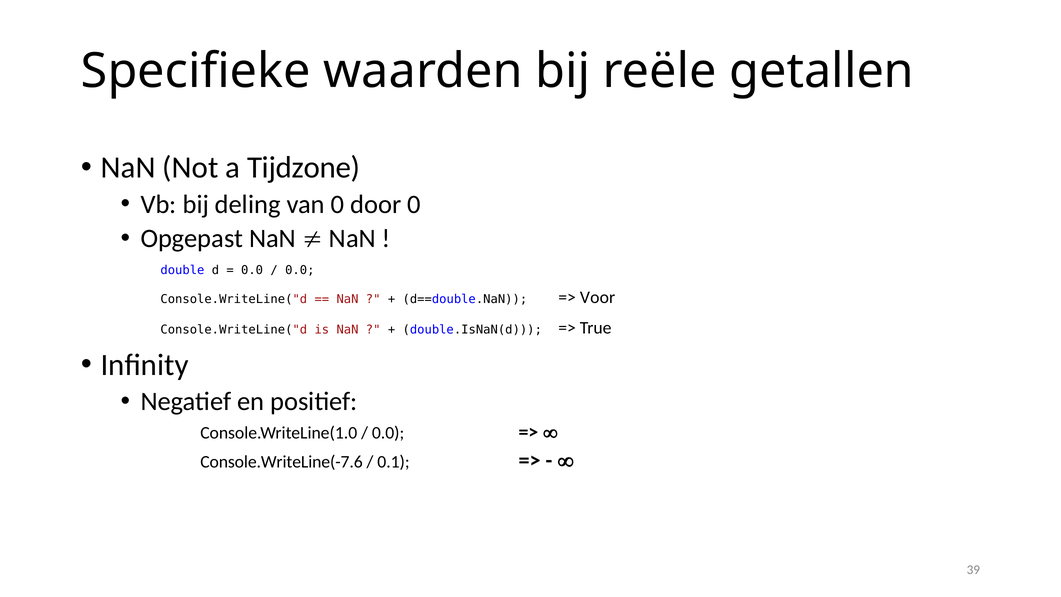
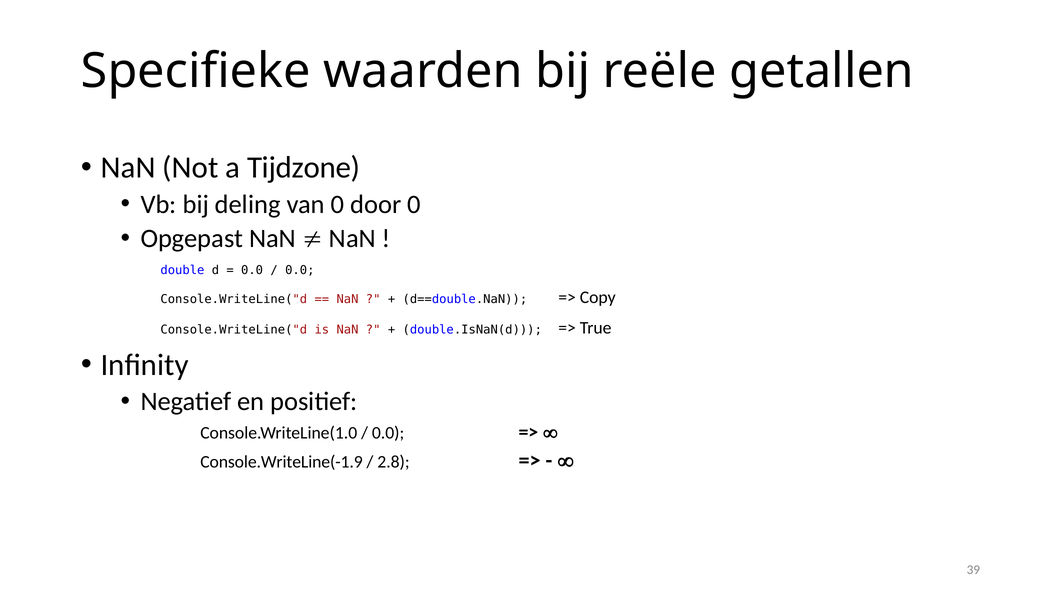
Voor: Voor -> Copy
Console.WriteLine(-7.6: Console.WriteLine(-7.6 -> Console.WriteLine(-1.9
0.1: 0.1 -> 2.8
